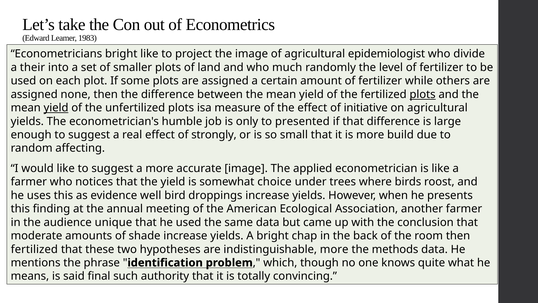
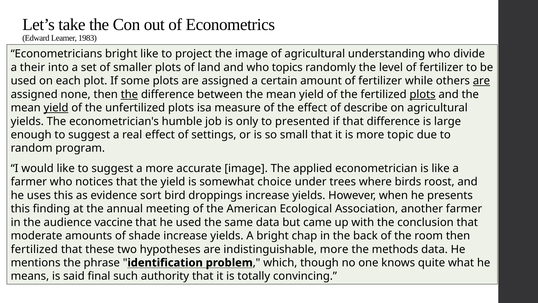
epidemiologist: epidemiologist -> understanding
much: much -> topics
are at (481, 81) underline: none -> present
the at (129, 94) underline: none -> present
initiative: initiative -> describe
strongly: strongly -> settings
build: build -> topic
affecting: affecting -> program
well: well -> sort
unique: unique -> vaccine
